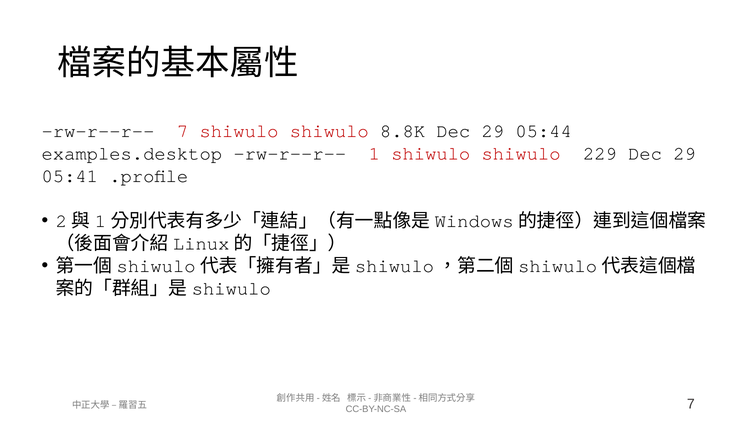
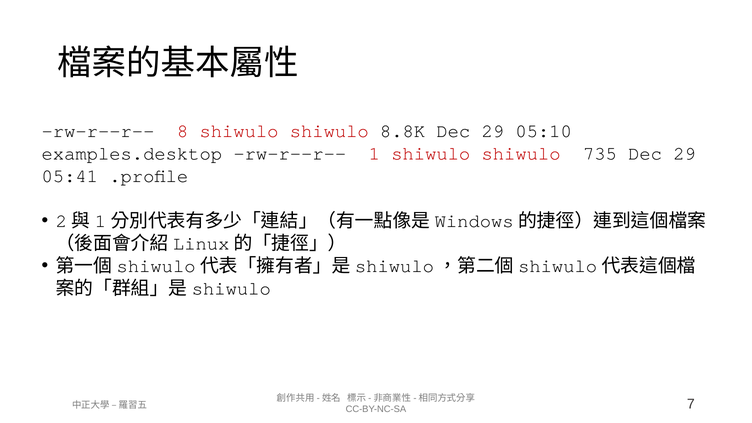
rw-r--r-- 7: 7 -> 8
05:44: 05:44 -> 05:10
229: 229 -> 735
